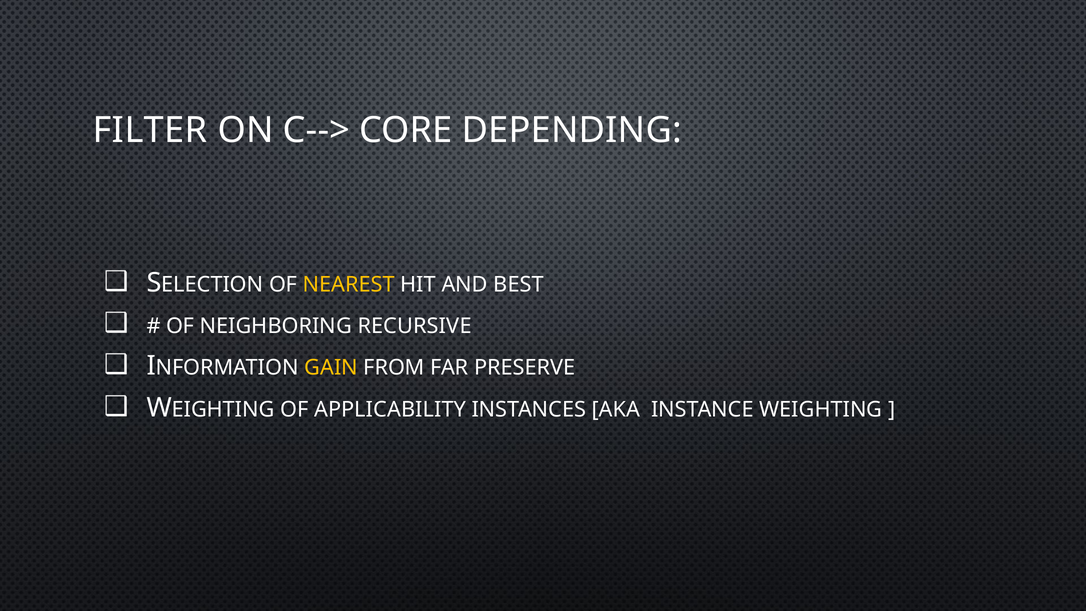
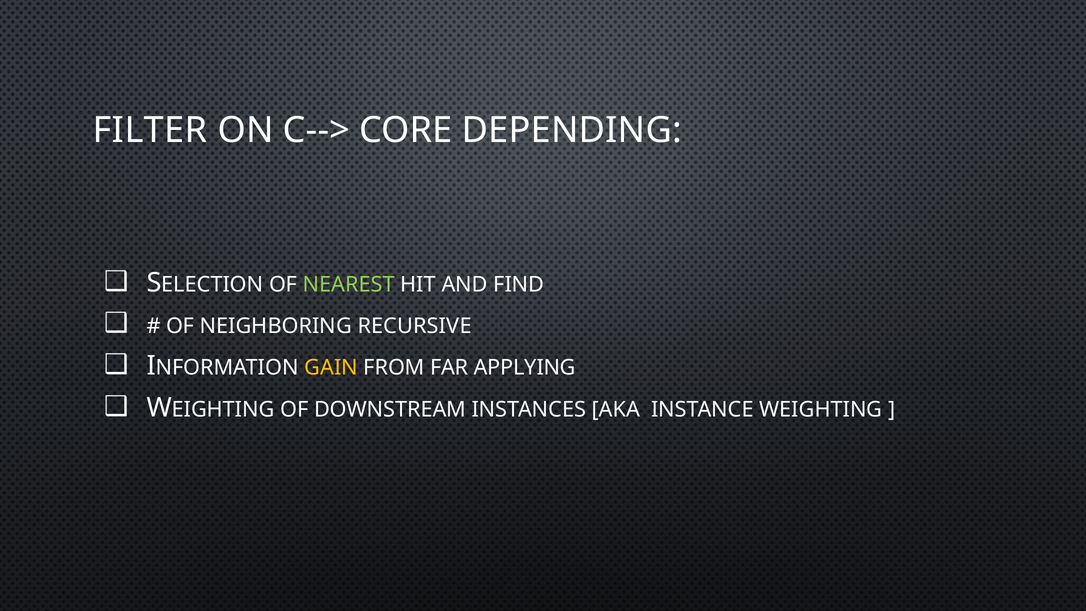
NEAREST colour: yellow -> light green
BEST: BEST -> FIND
PRESERVE: PRESERVE -> APPLYING
APPLICABILITY: APPLICABILITY -> DOWNSTREAM
